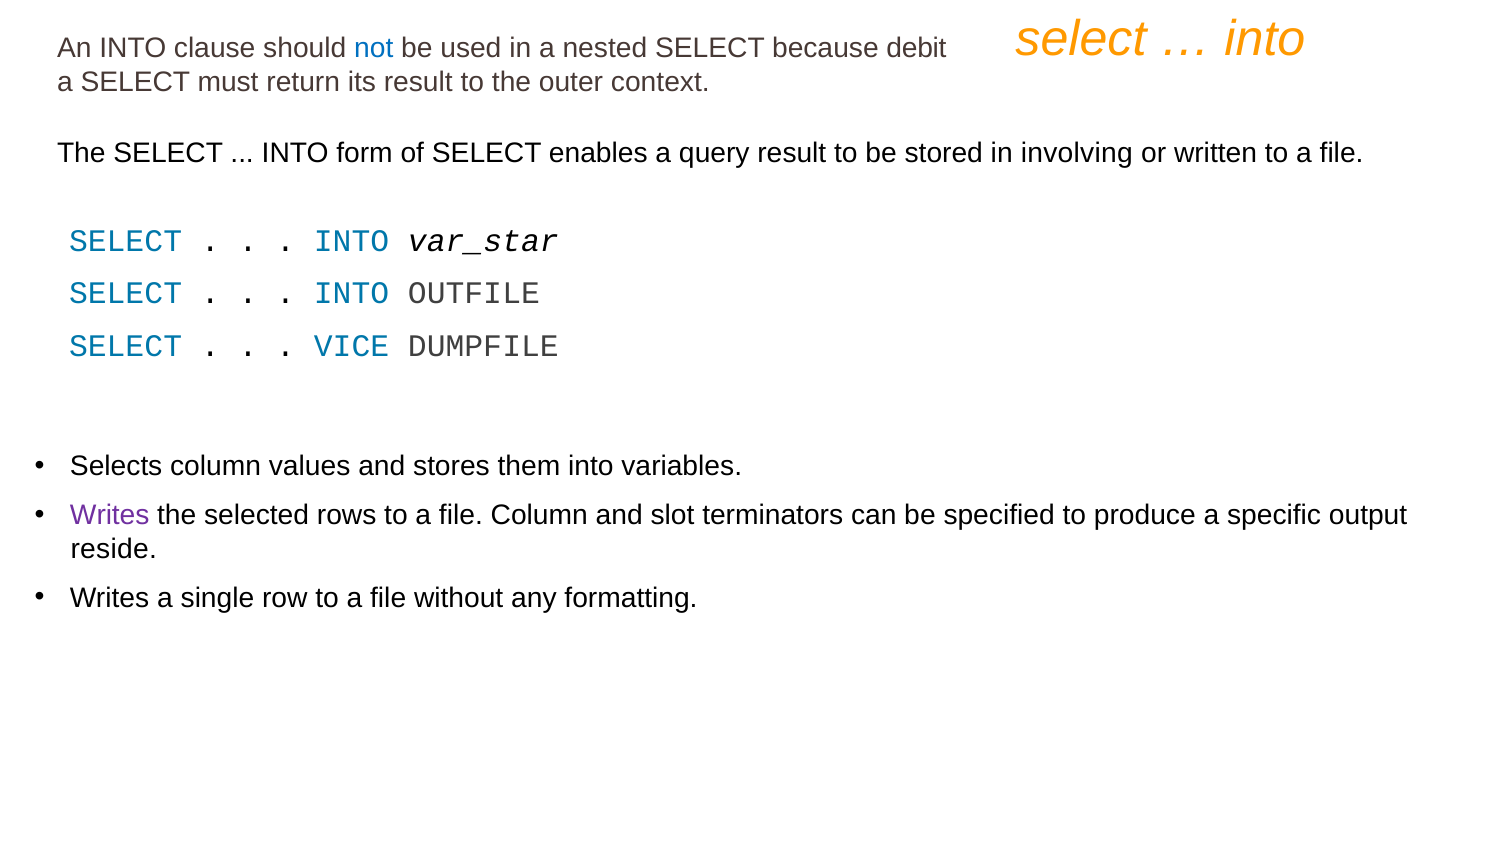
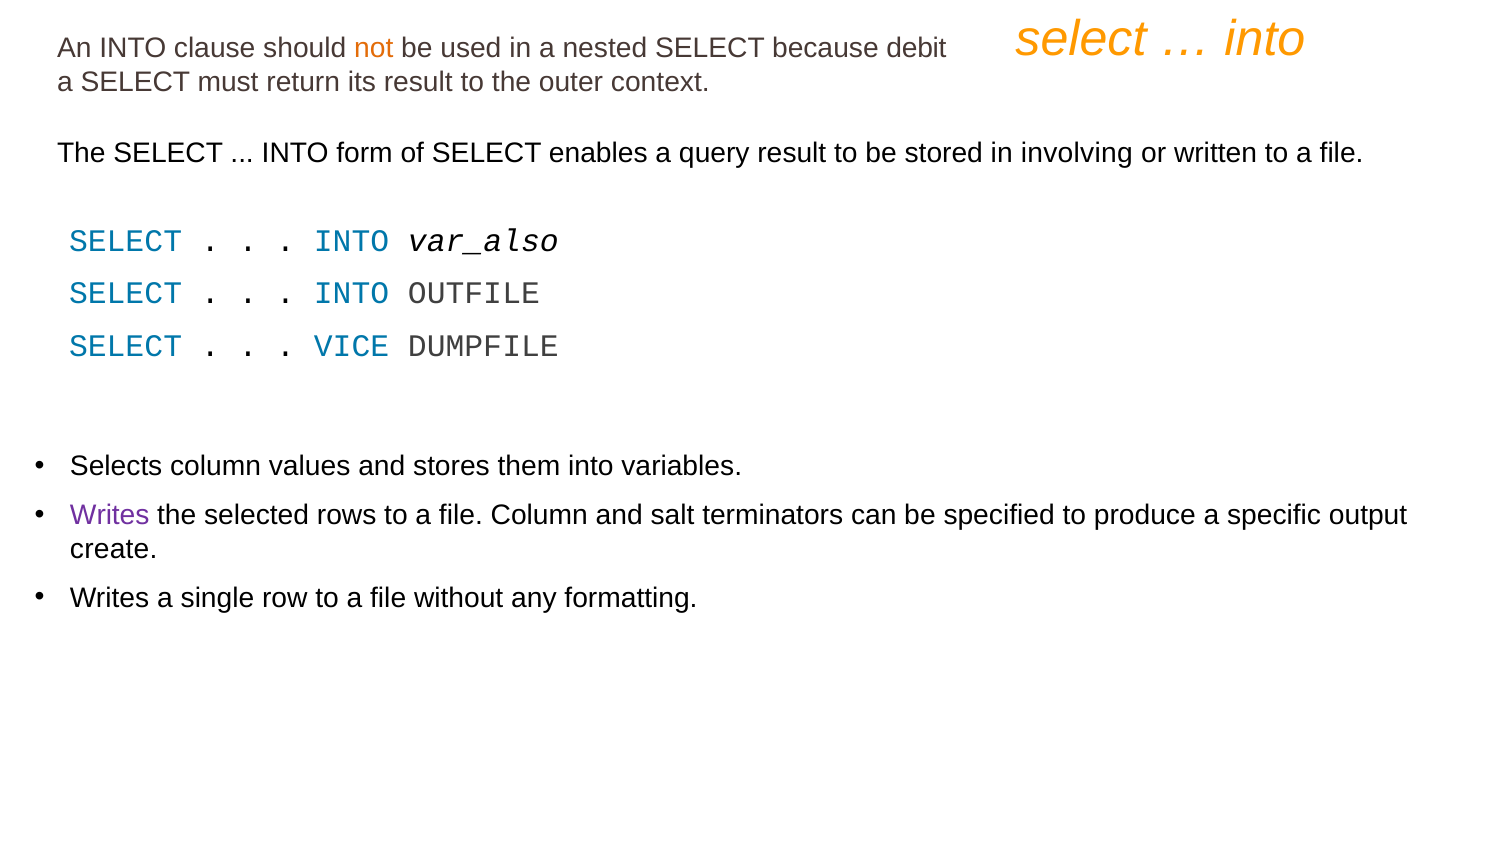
not colour: blue -> orange
var_star: var_star -> var_also
slot: slot -> salt
reside: reside -> create
